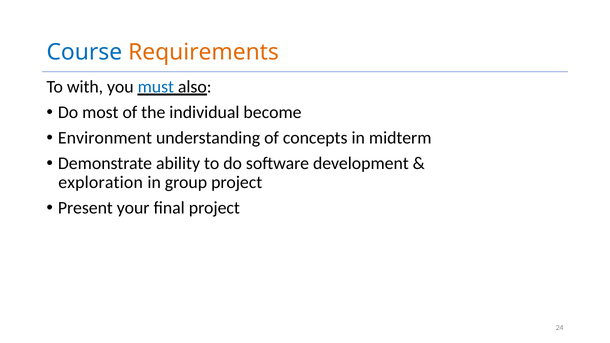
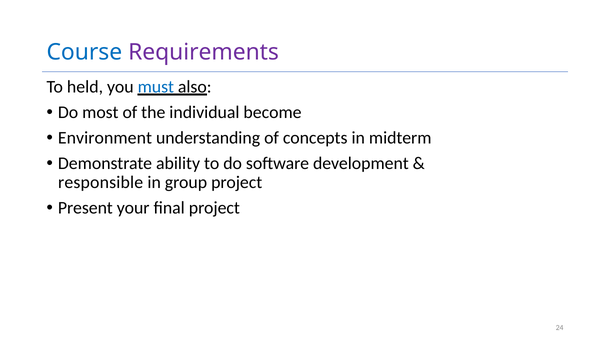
Requirements colour: orange -> purple
with: with -> held
exploration: exploration -> responsible
